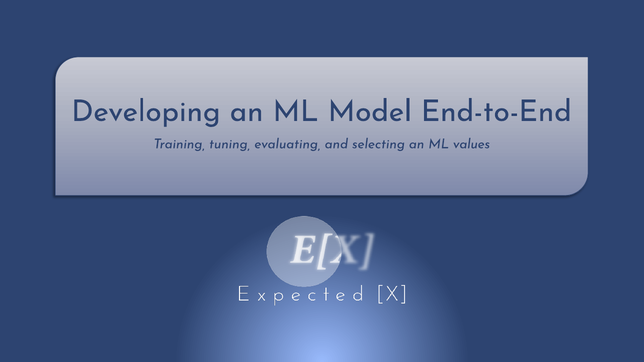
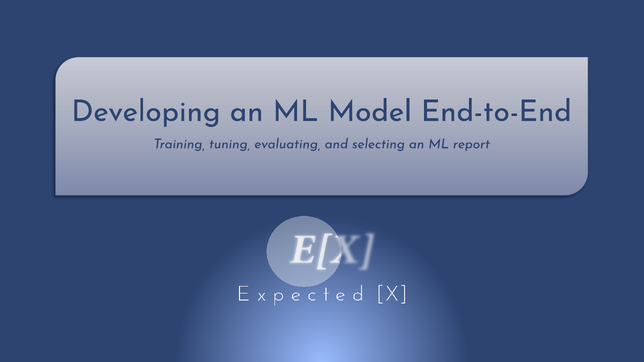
values: values -> report
